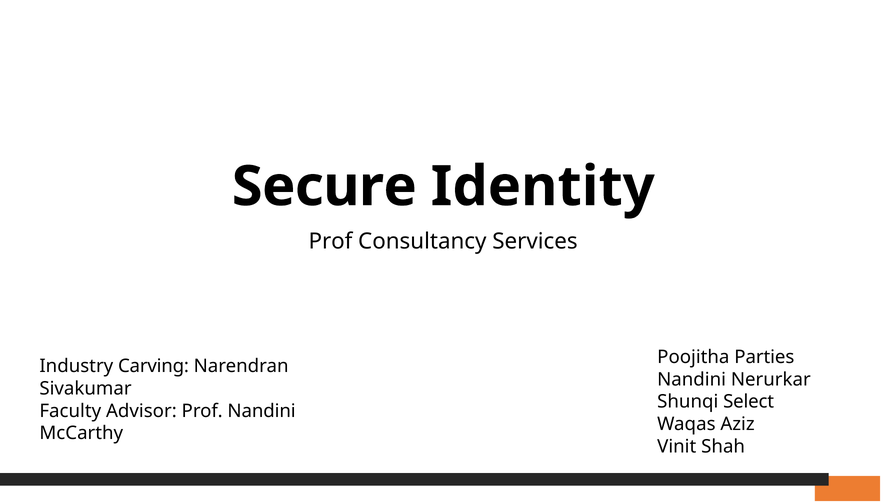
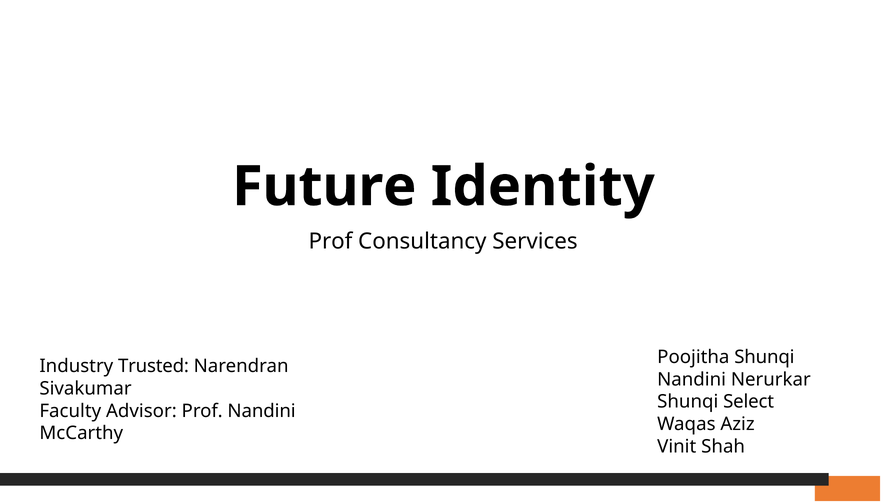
Secure: Secure -> Future
Poojitha Parties: Parties -> Shunqi
Carving: Carving -> Trusted
